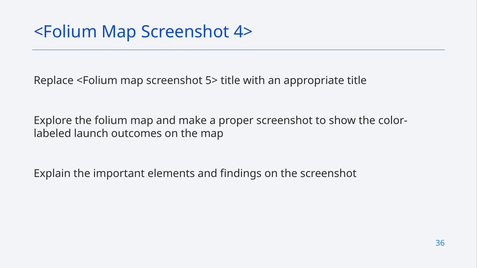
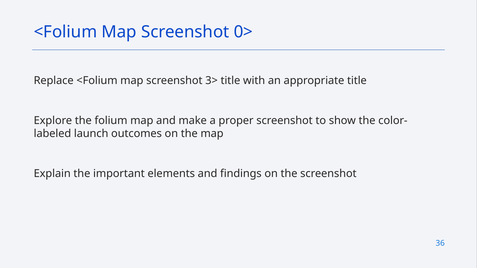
4>: 4> -> 0>
5>: 5> -> 3>
